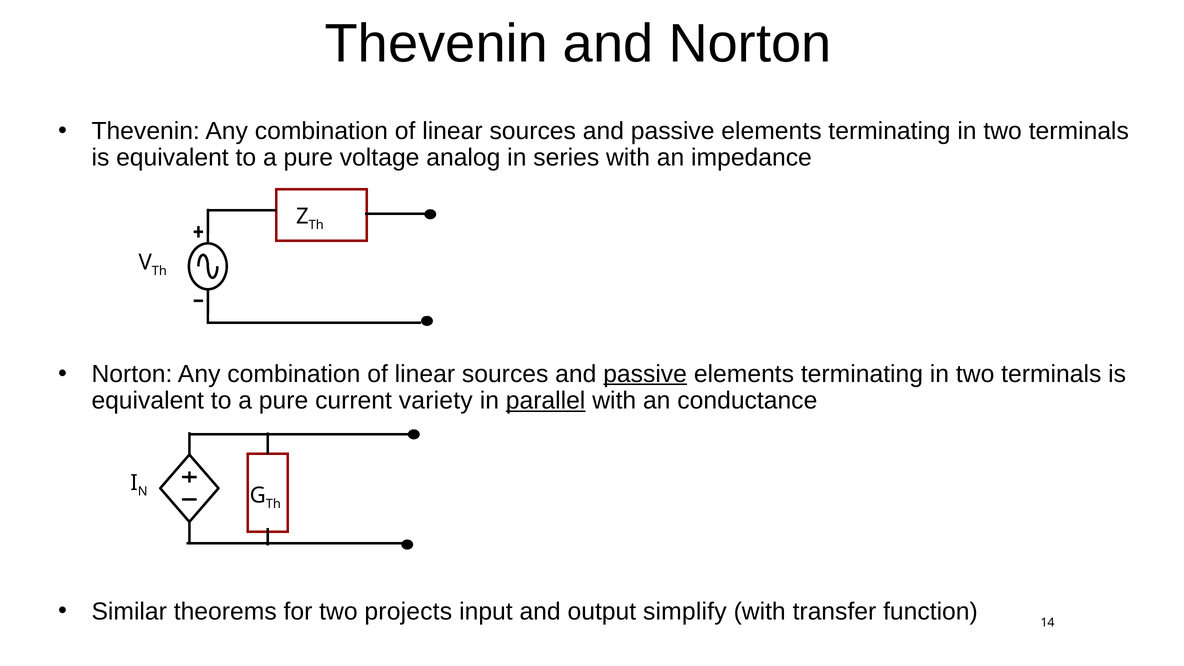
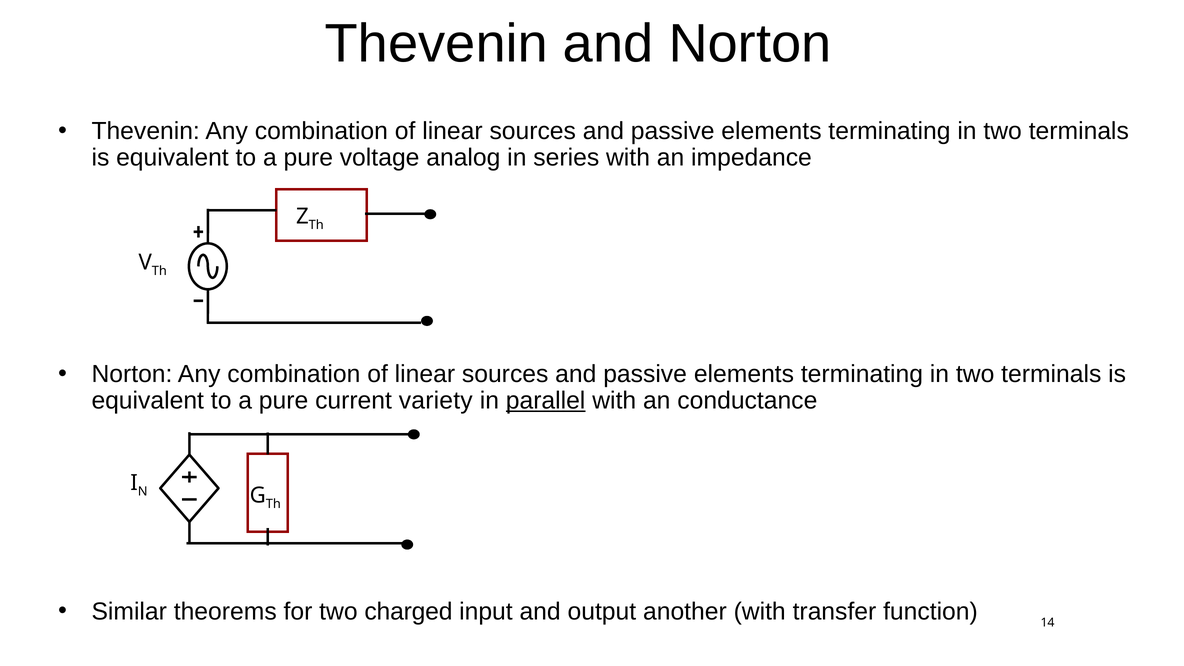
passive at (645, 374) underline: present -> none
projects: projects -> charged
simplify: simplify -> another
